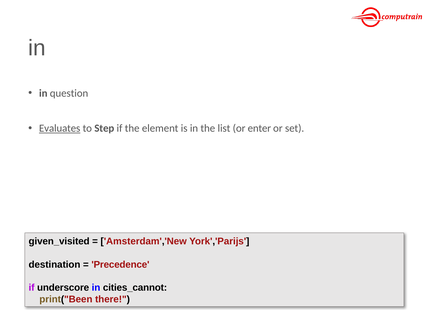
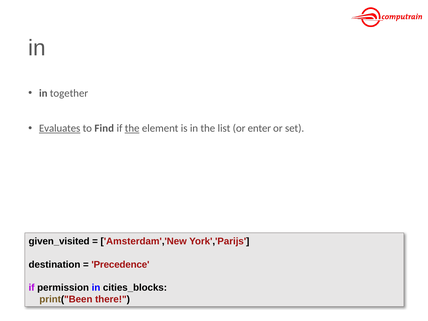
question: question -> together
Step: Step -> Find
the at (132, 128) underline: none -> present
underscore: underscore -> permission
cities_cannot: cities_cannot -> cities_blocks
